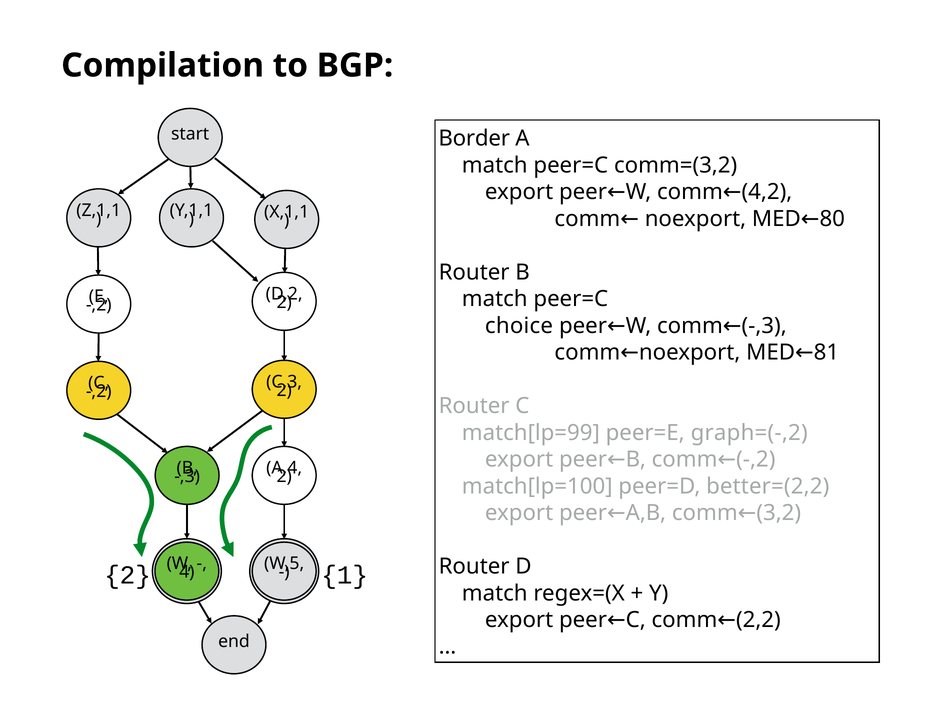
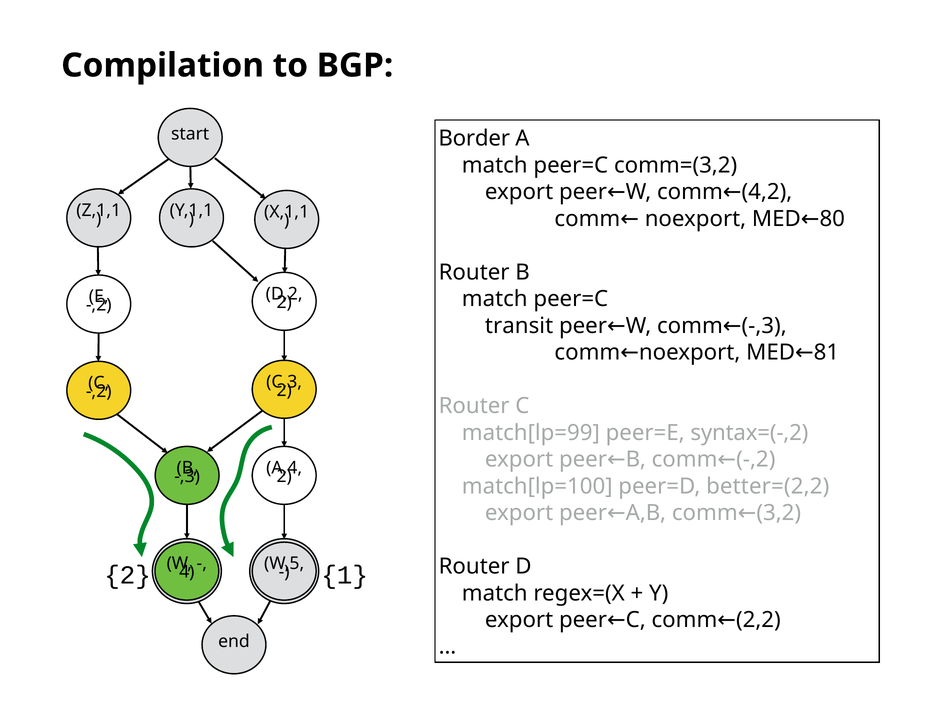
choice: choice -> transit
graph=(-,2: graph=(-,2 -> syntax=(-,2
